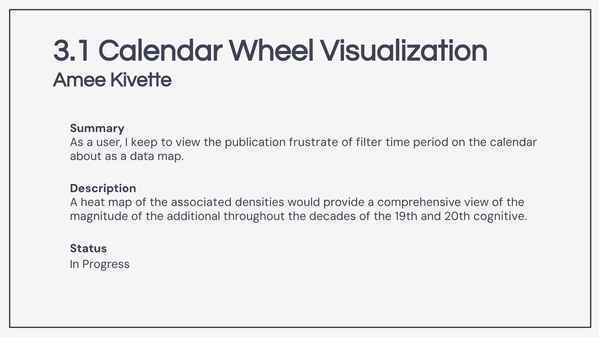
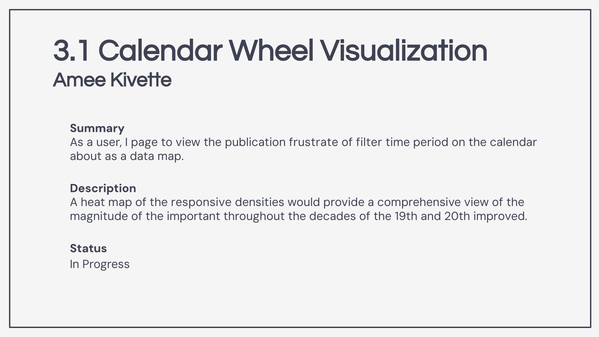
keep: keep -> page
associated: associated -> responsive
additional: additional -> important
cognitive: cognitive -> improved
